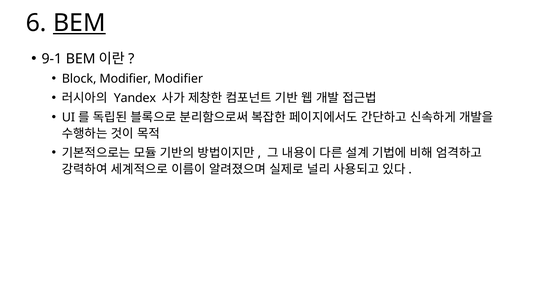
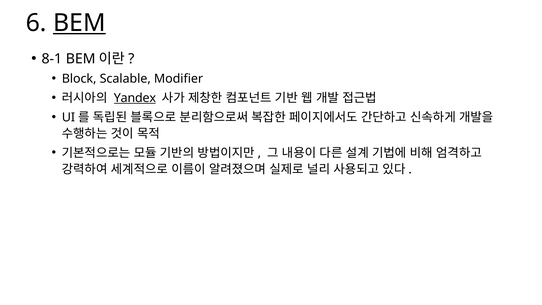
9-1: 9-1 -> 8-1
Block Modifier: Modifier -> Scalable
Yandex underline: none -> present
